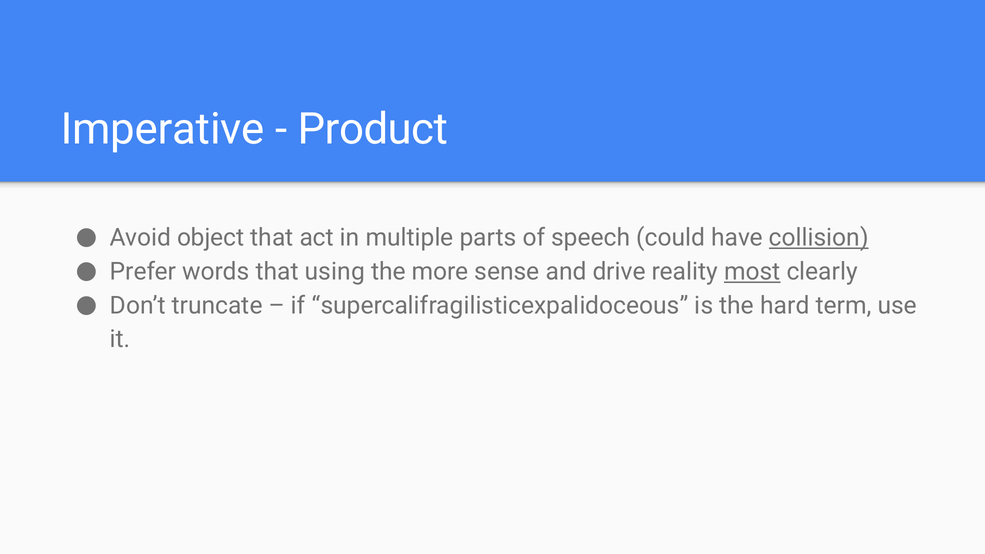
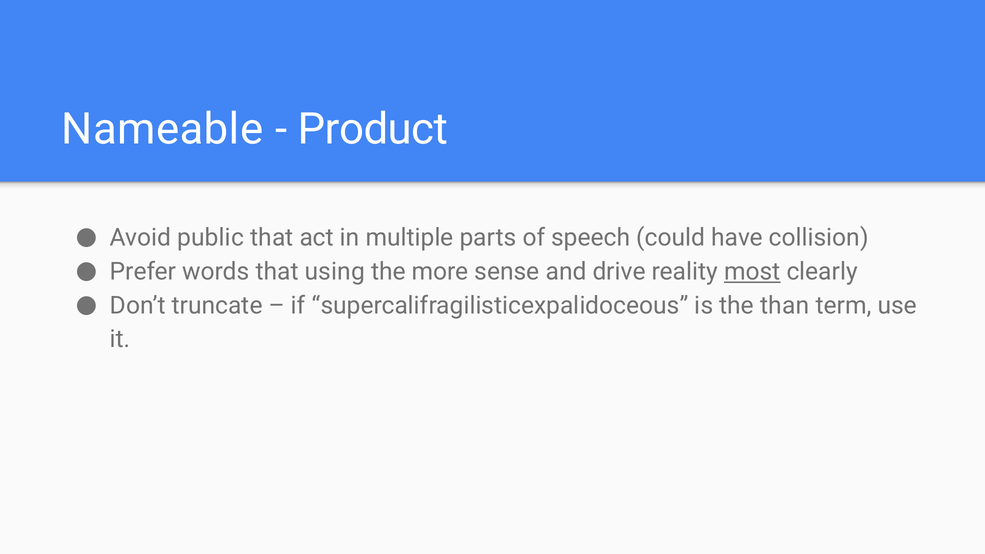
Imperative: Imperative -> Nameable
object: object -> public
collision underline: present -> none
hard: hard -> than
